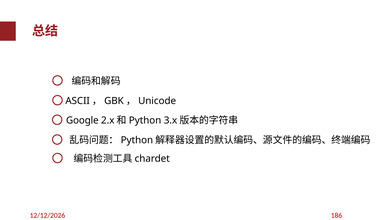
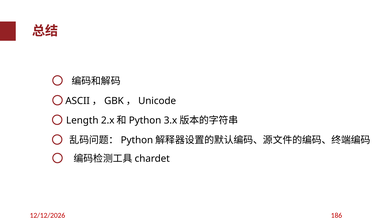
Google: Google -> Length
